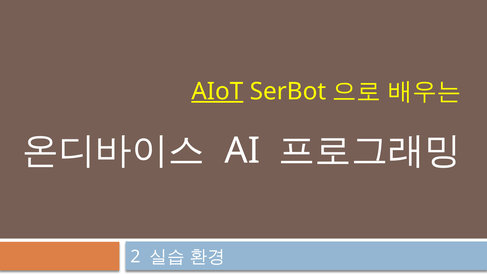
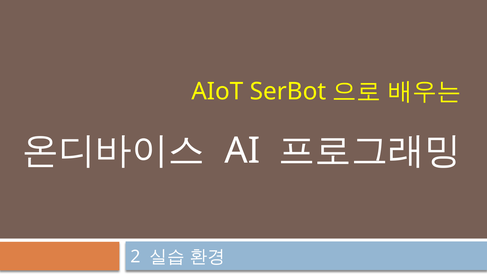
AIoT underline: present -> none
